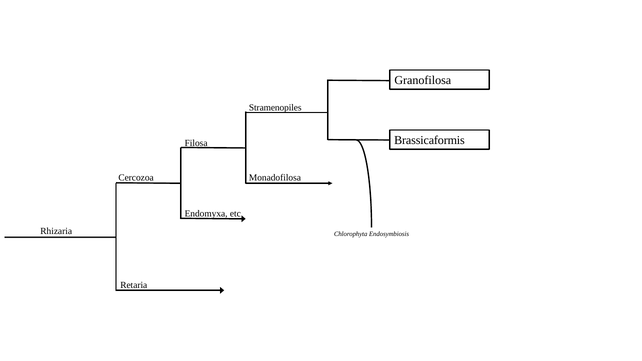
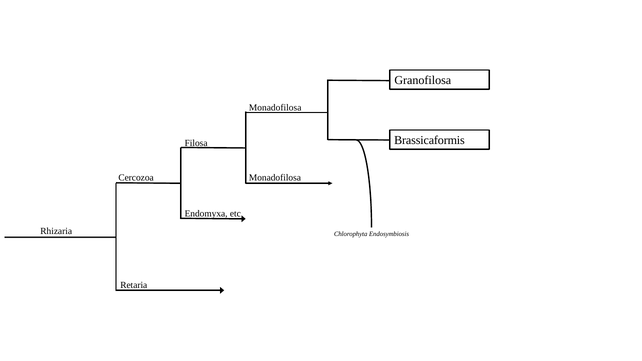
Stramenopiles at (275, 108): Stramenopiles -> Monadofilosa
